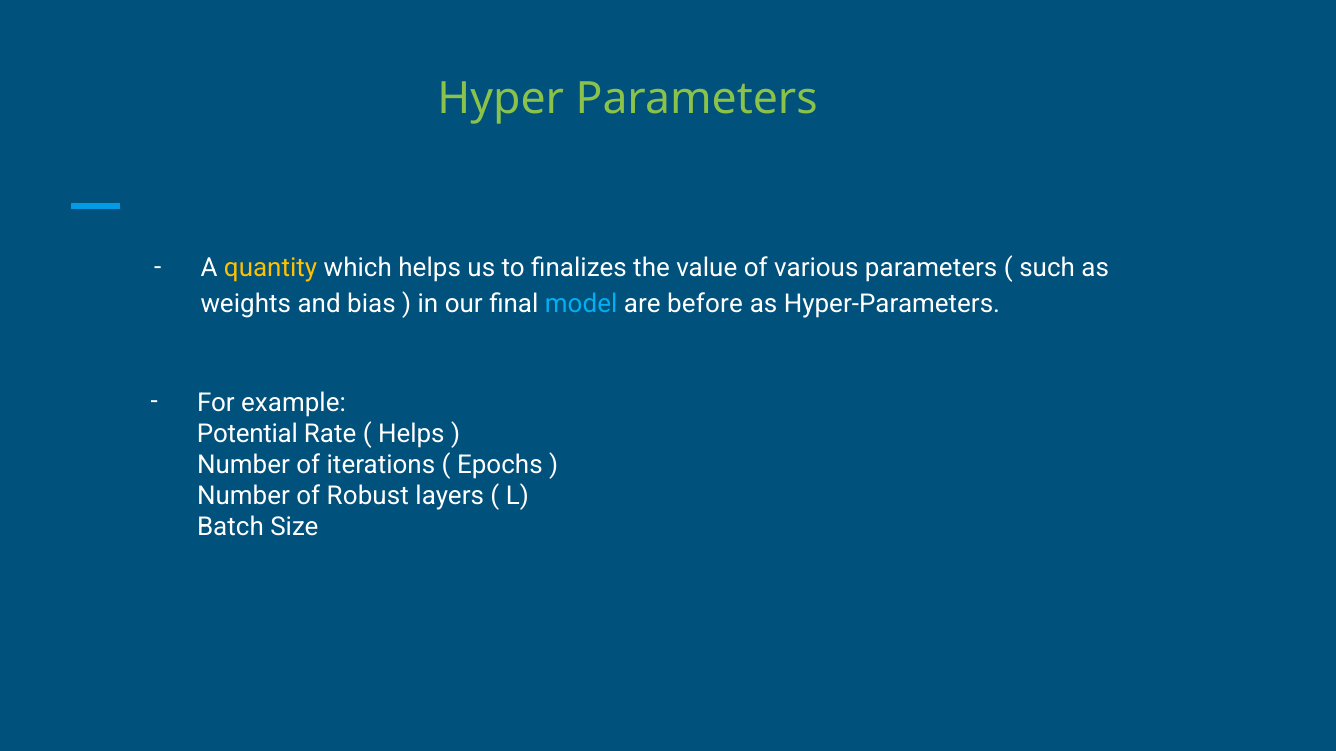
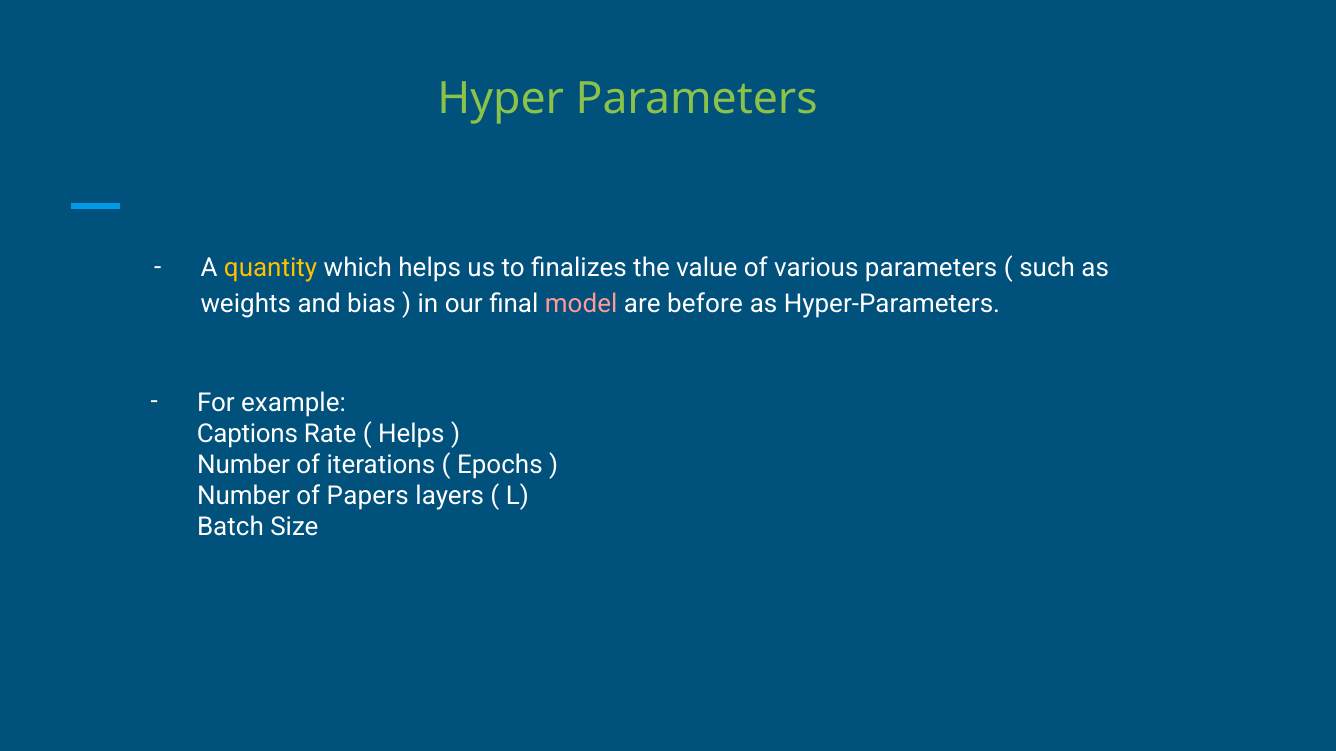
model colour: light blue -> pink
Potential: Potential -> Captions
Robust: Robust -> Papers
